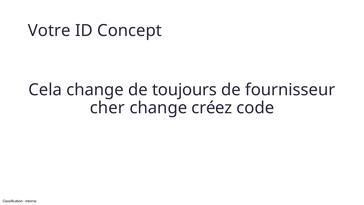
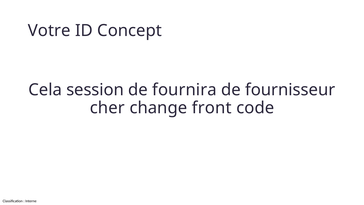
Cela change: change -> session
toujours: toujours -> fournira
créez: créez -> front
